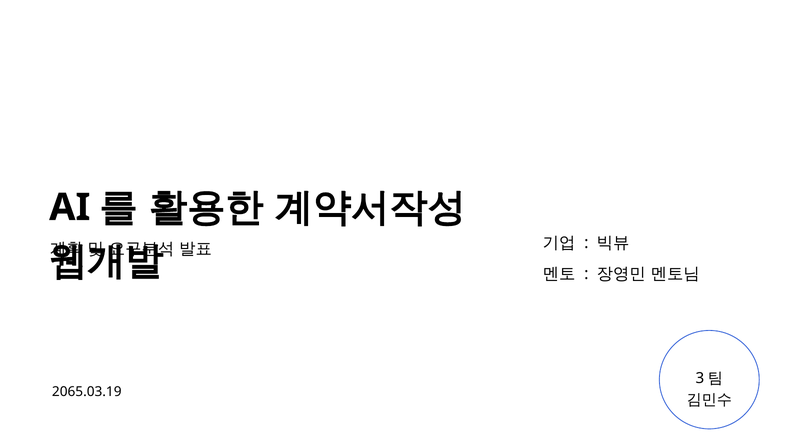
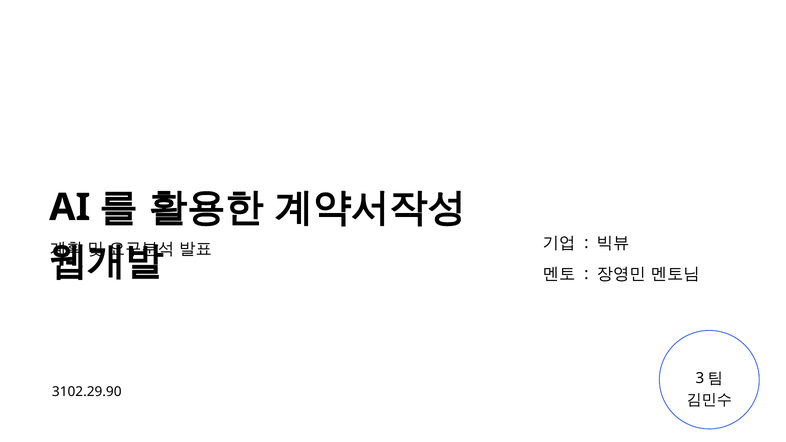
2065.03.19: 2065.03.19 -> 3102.29.90
